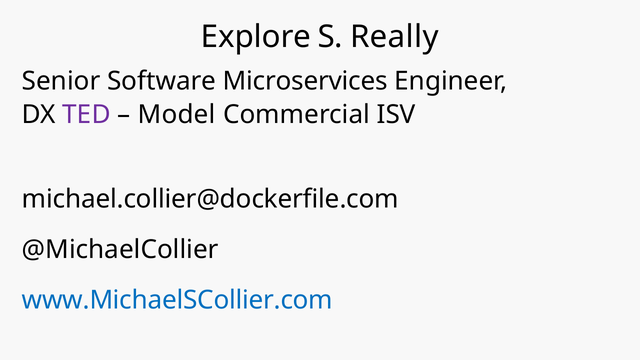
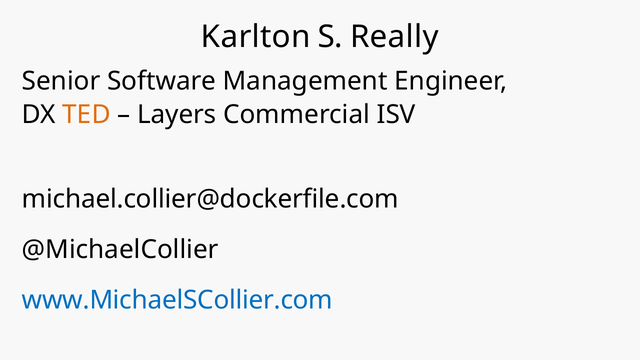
Explore: Explore -> Karlton
Microservices: Microservices -> Management
TED colour: purple -> orange
Model: Model -> Layers
